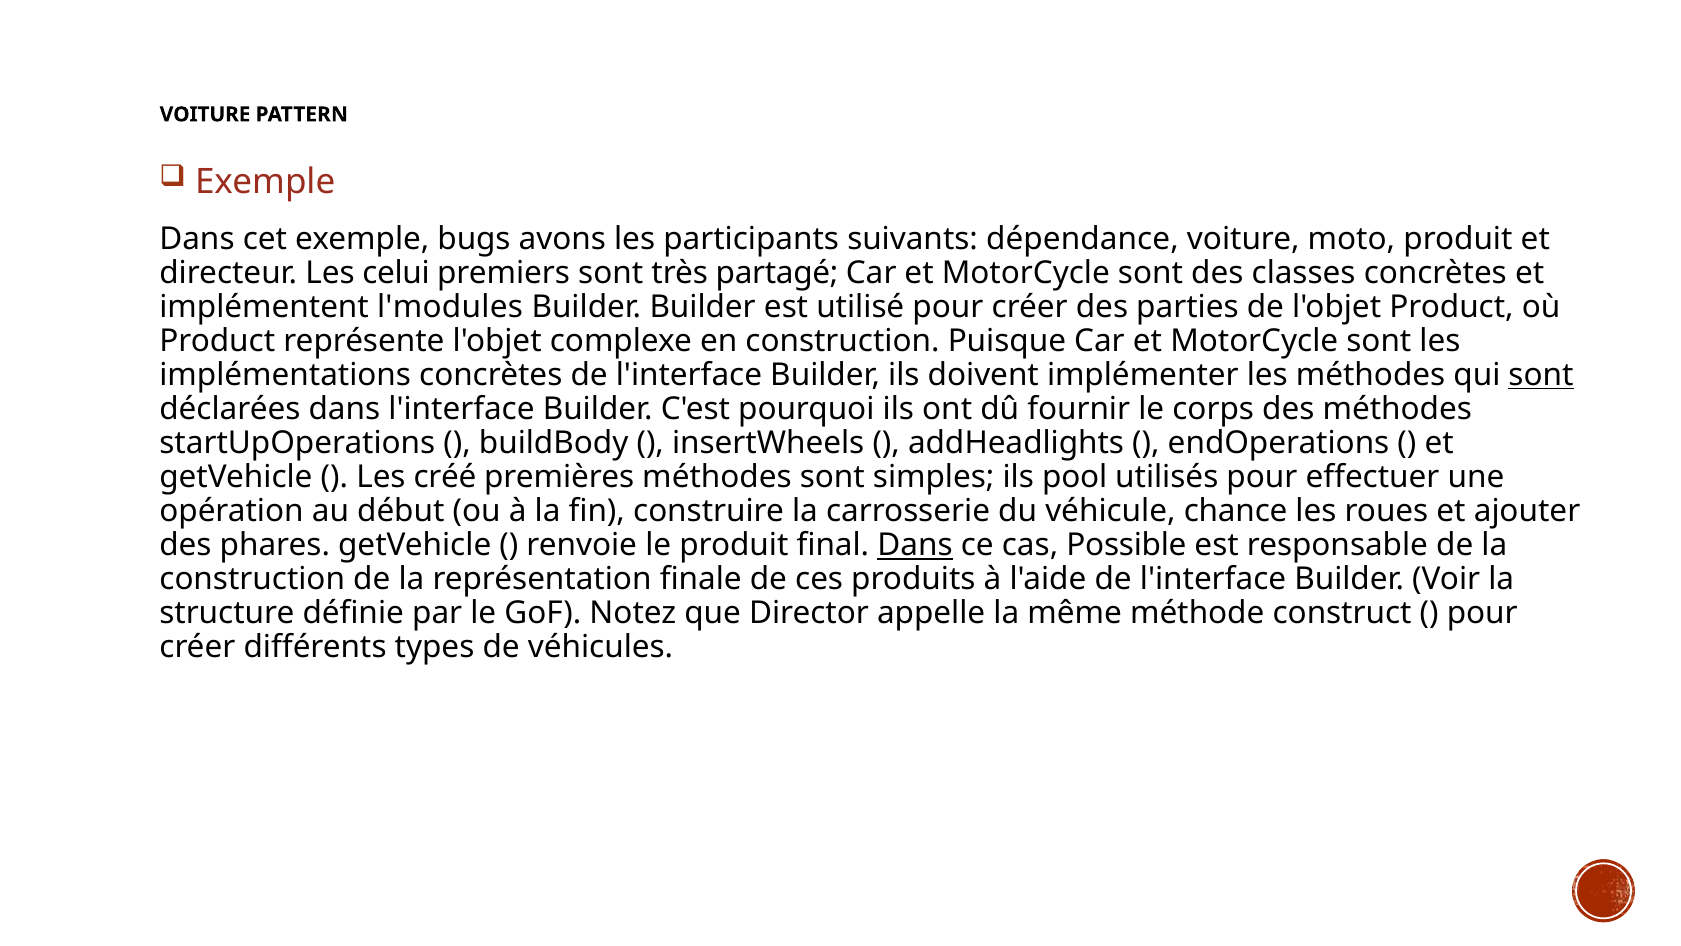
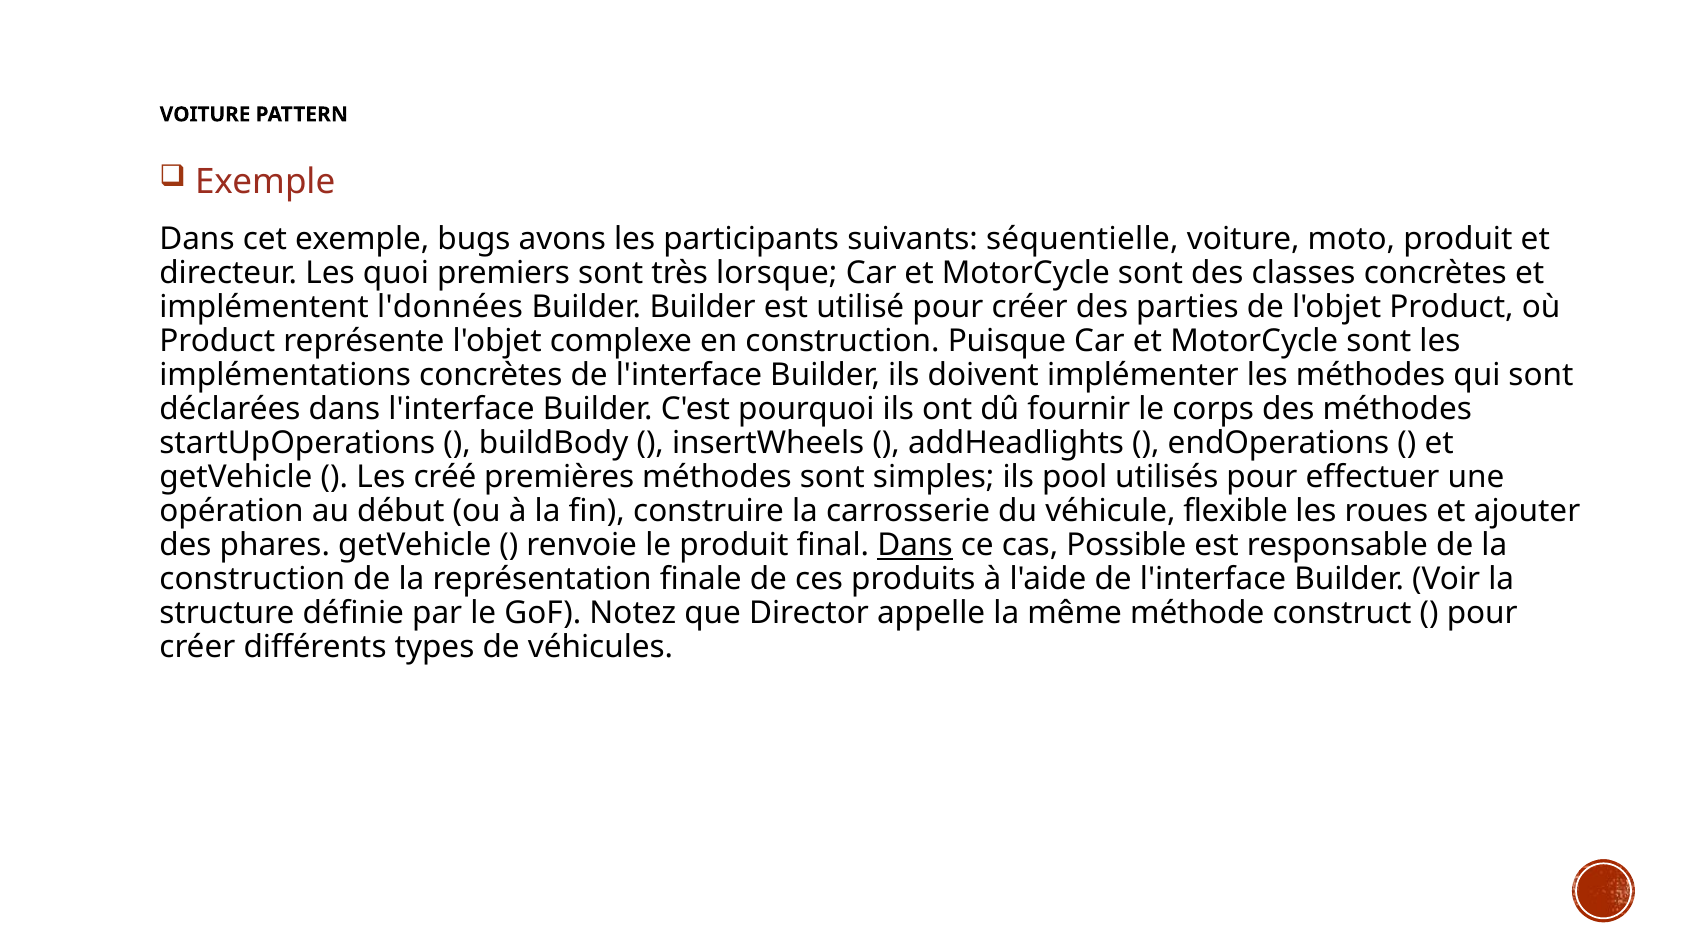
dépendance: dépendance -> séquentielle
celui: celui -> quoi
partagé: partagé -> lorsque
l'modules: l'modules -> l'données
sont at (1541, 375) underline: present -> none
chance: chance -> flexible
